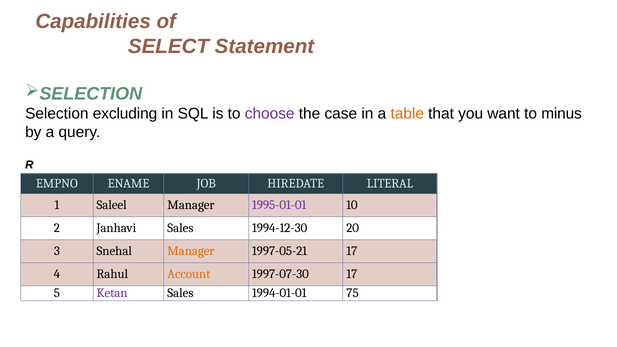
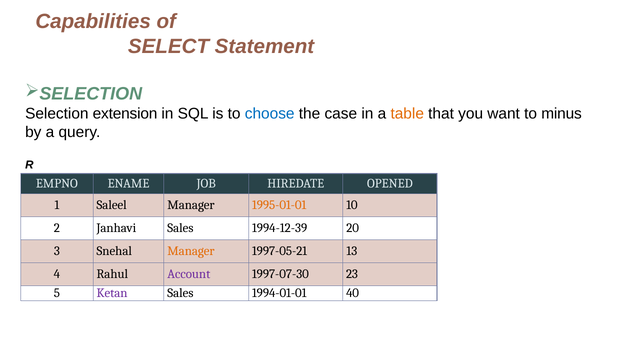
excluding: excluding -> extension
choose colour: purple -> blue
LITERAL: LITERAL -> OPENED
1995-01-01 colour: purple -> orange
1994-12-30: 1994-12-30 -> 1994-12-39
1997-05-21 17: 17 -> 13
Account colour: orange -> purple
1997-07-30 17: 17 -> 23
75: 75 -> 40
